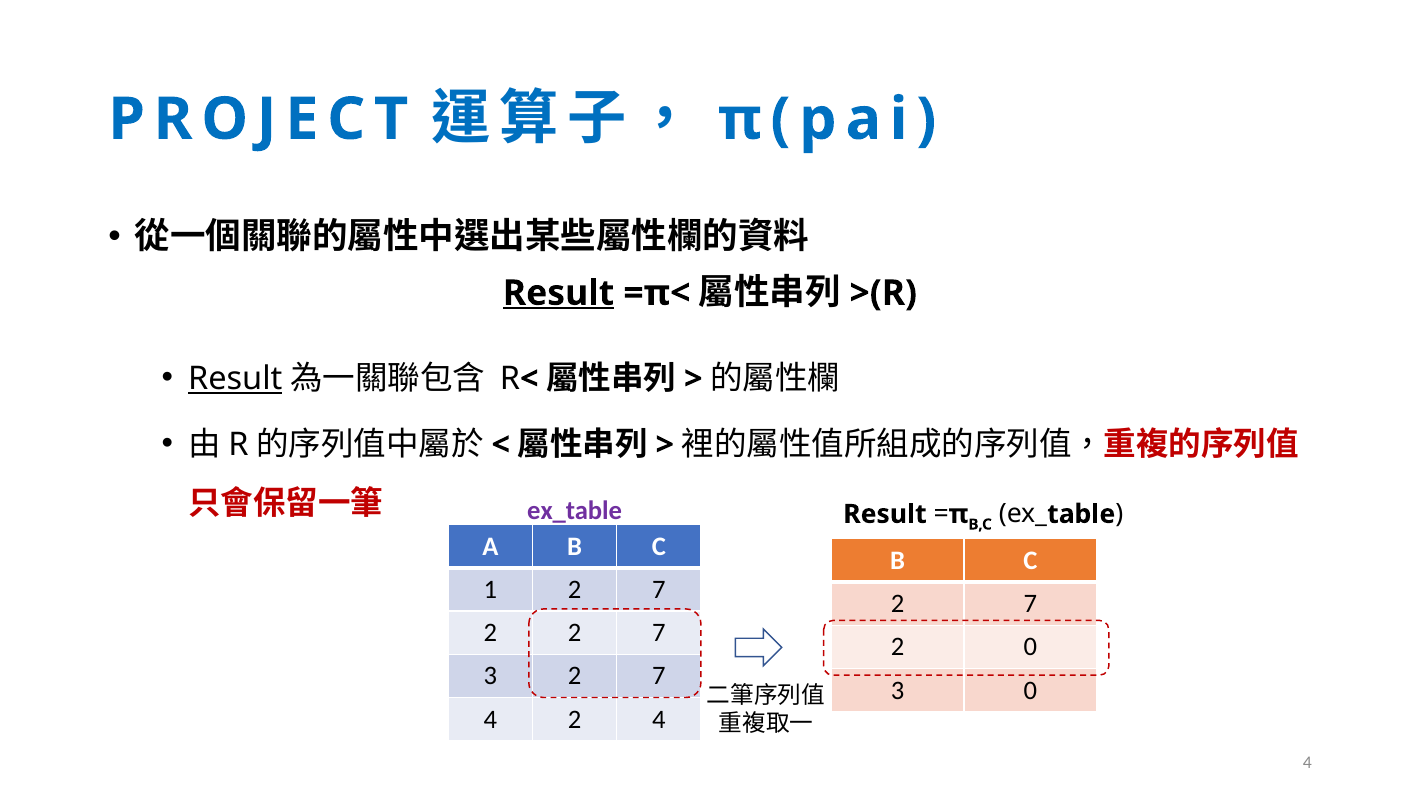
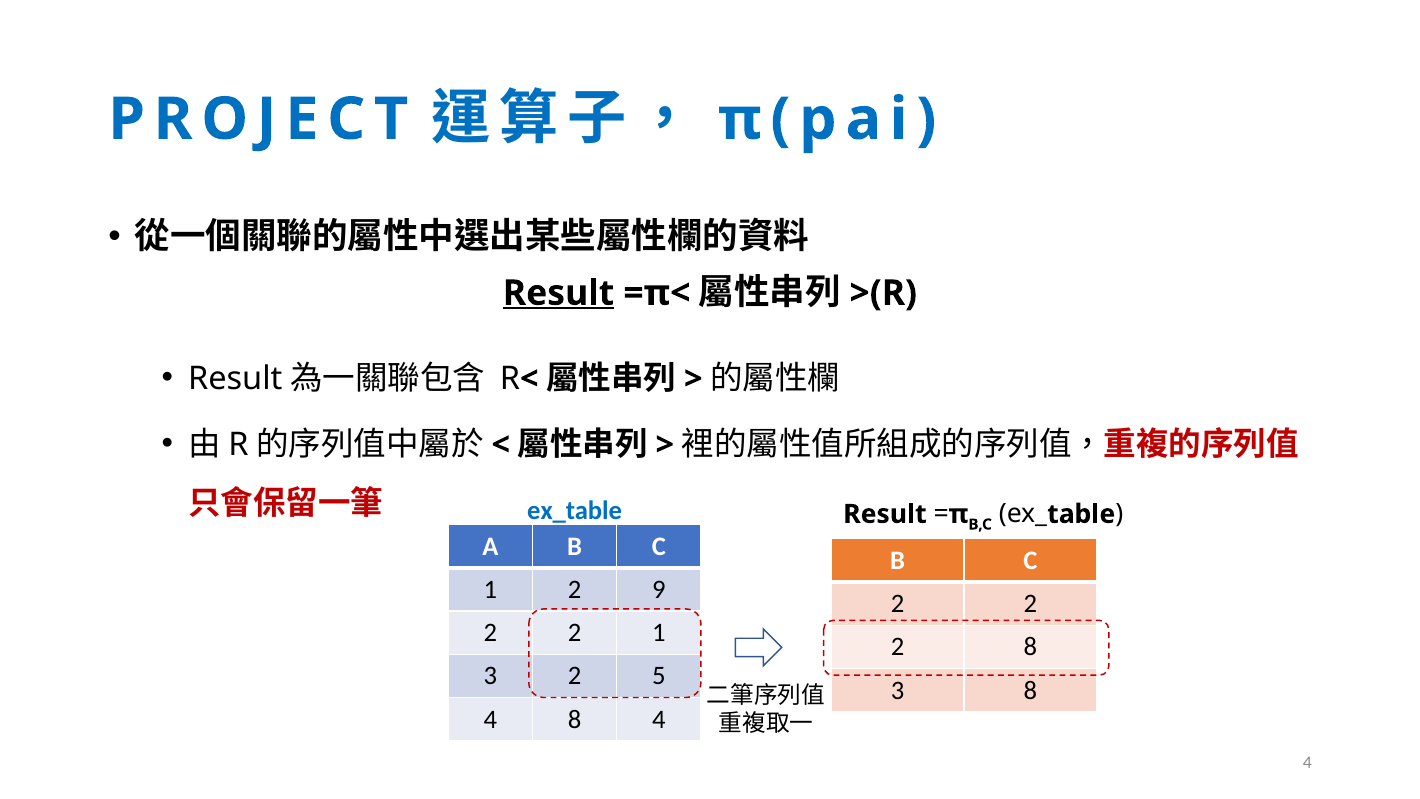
Result at (235, 379) underline: present -> none
ex_table colour: purple -> blue
1 2 7: 7 -> 9
7 at (1030, 604): 7 -> 2
2 2 7: 7 -> 1
2 0: 0 -> 8
3 2 7: 7 -> 5
3 0: 0 -> 8
4 2: 2 -> 8
